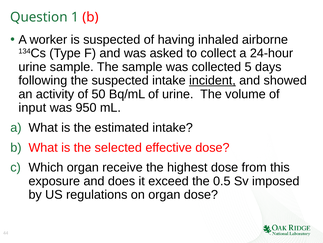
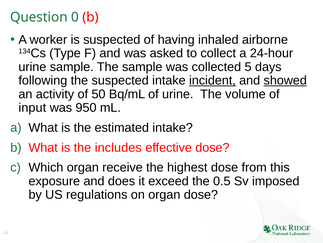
1: 1 -> 0
showed underline: none -> present
selected: selected -> includes
